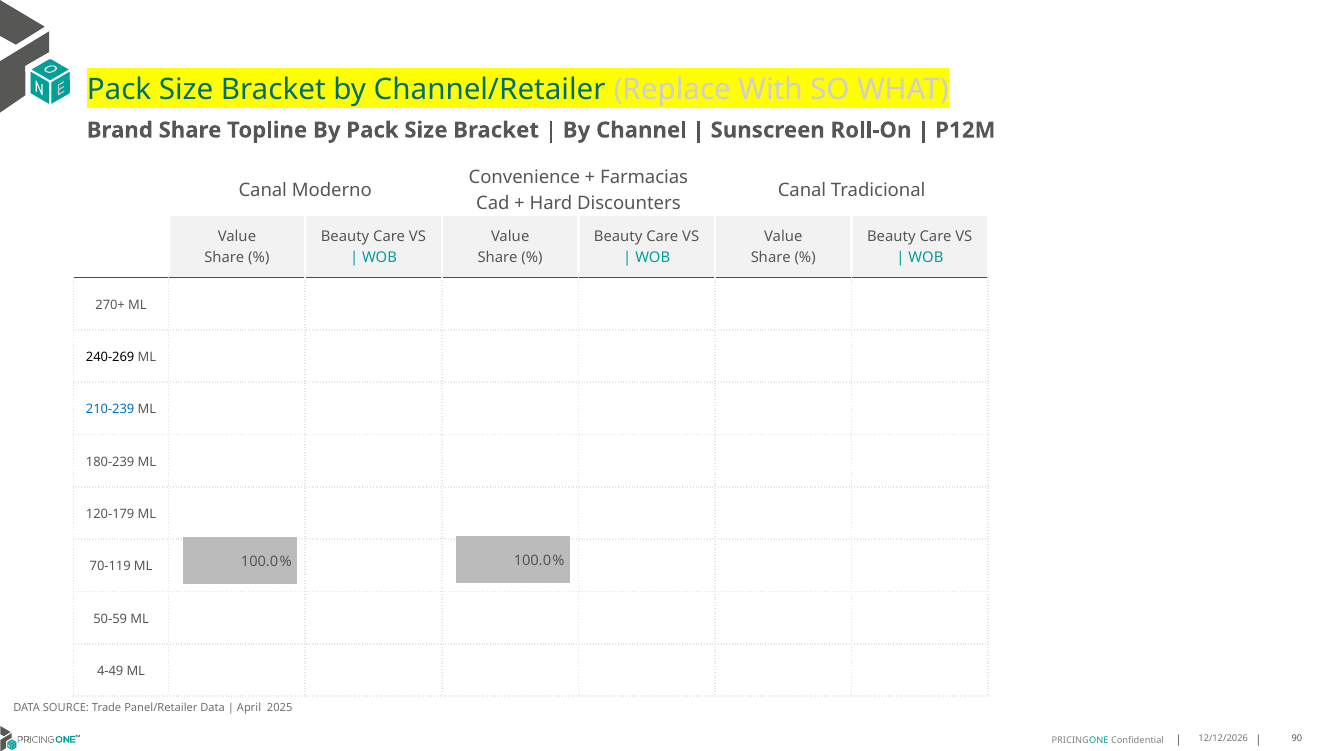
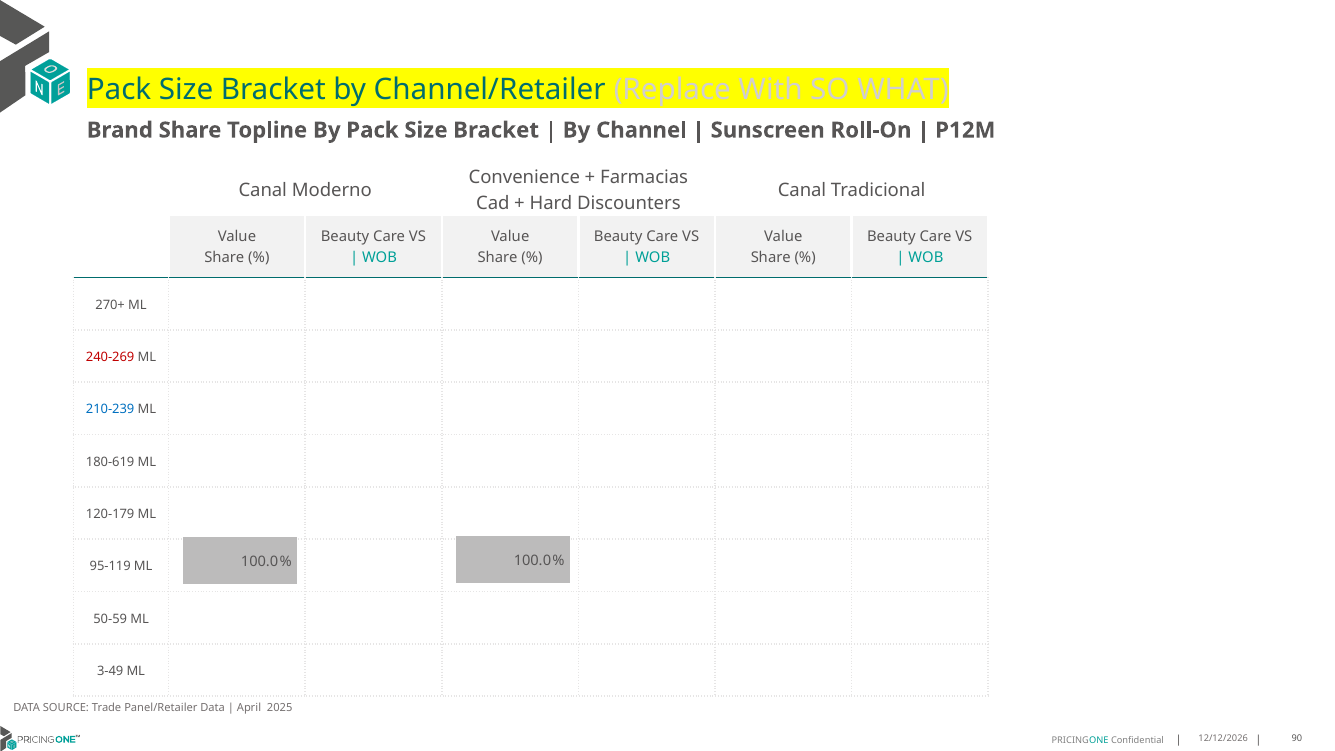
240-269 colour: black -> red
180-239: 180-239 -> 180-619
70-119: 70-119 -> 95-119
4-49: 4-49 -> 3-49
